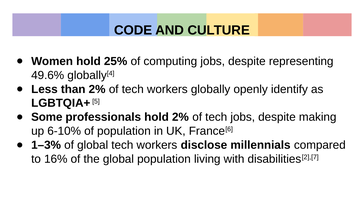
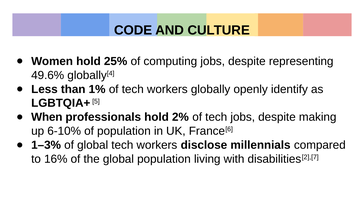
than 2%: 2% -> 1%
Some: Some -> When
